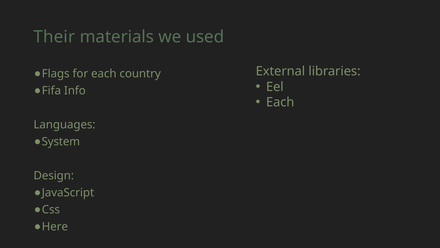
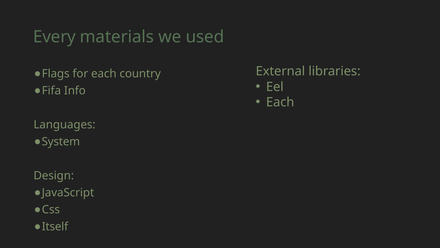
Their: Their -> Every
Here: Here -> Itself
